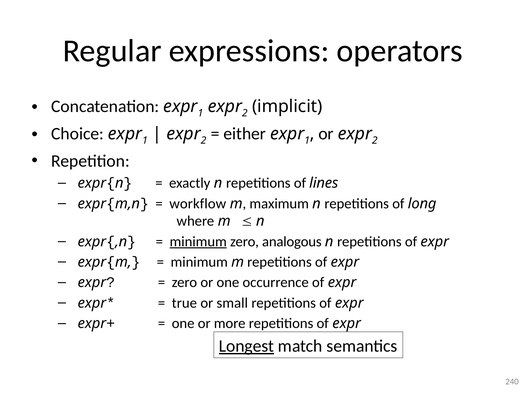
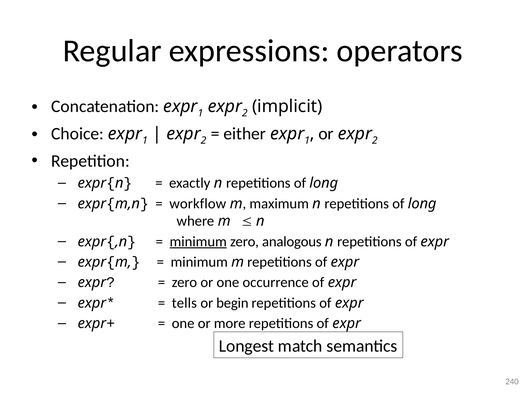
lines at (324, 183): lines -> long
true: true -> tells
small: small -> begin
Longest underline: present -> none
